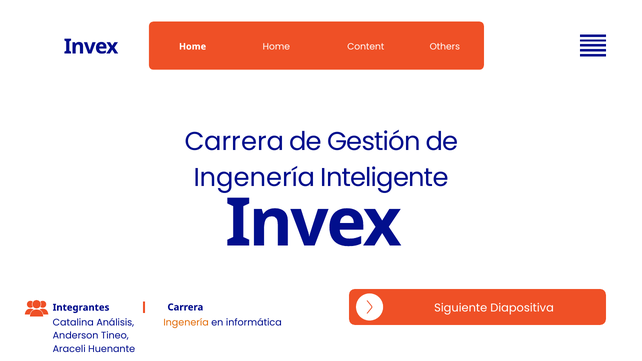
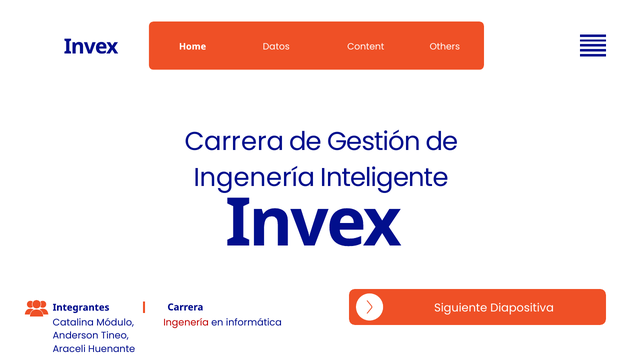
Home Home: Home -> Datos
Análisis: Análisis -> Módulo
Ingenería at (186, 323) colour: orange -> red
